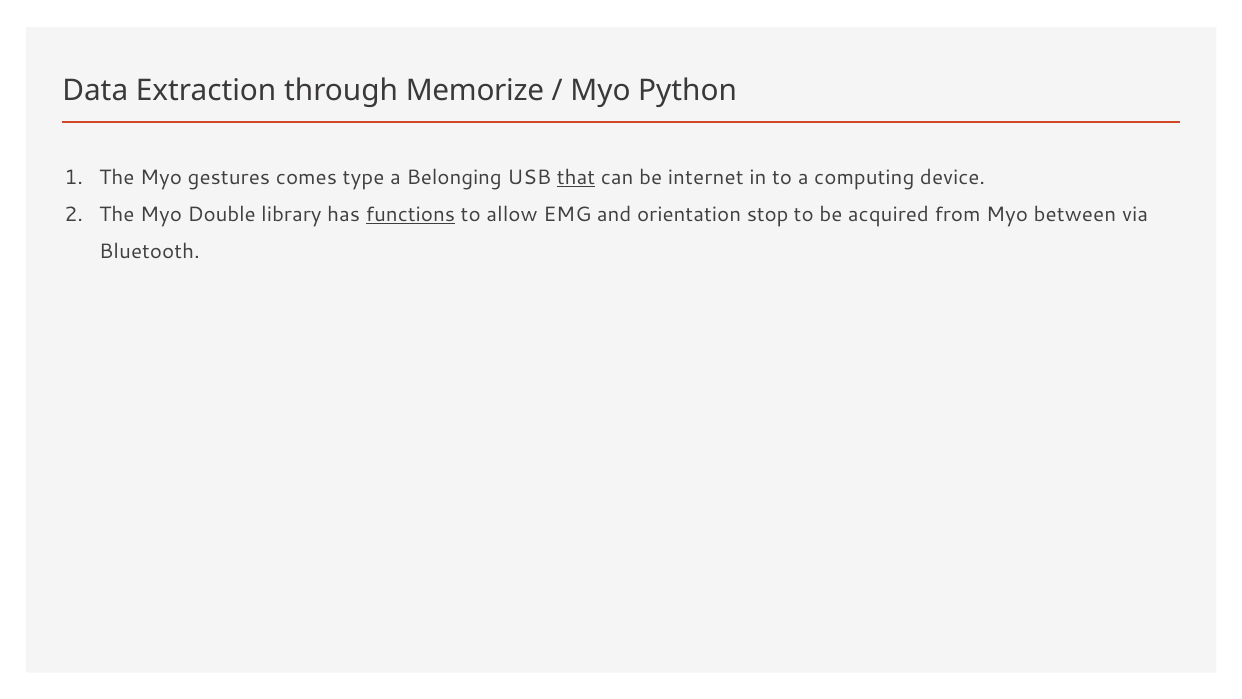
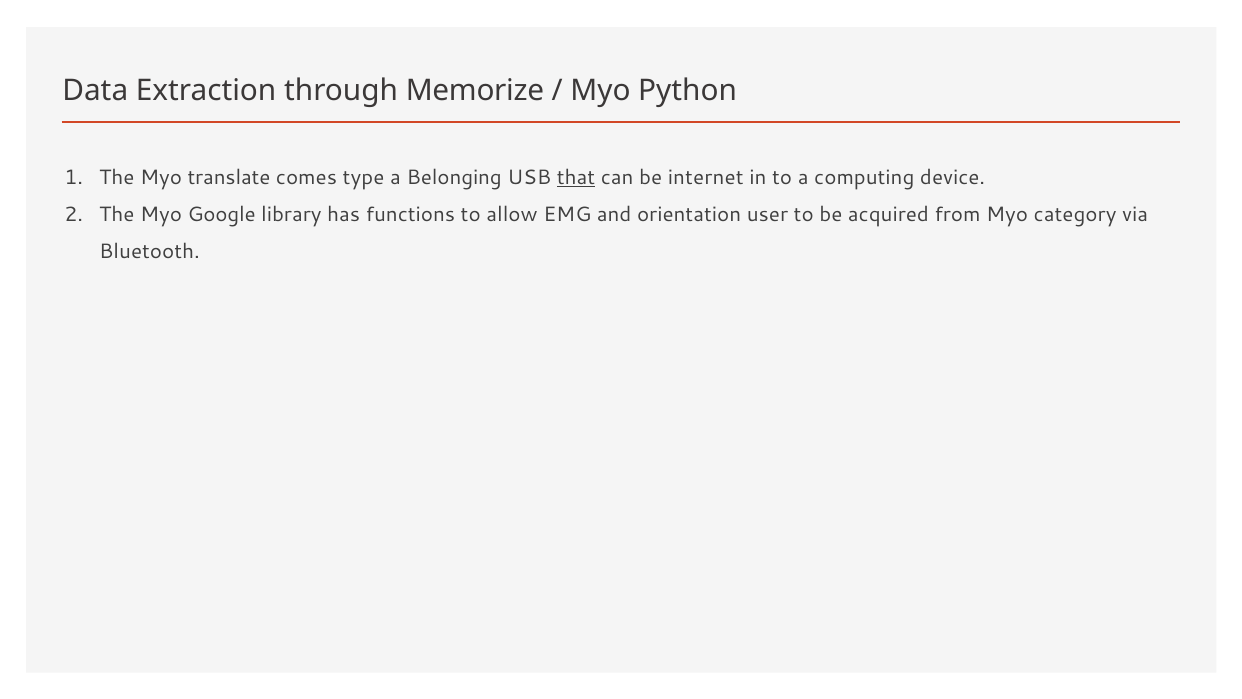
gestures: gestures -> translate
Double: Double -> Google
functions underline: present -> none
stop: stop -> user
between: between -> category
